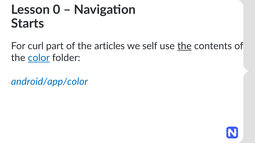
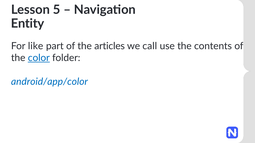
0: 0 -> 5
Starts: Starts -> Entity
curl: curl -> like
self: self -> call
the at (184, 46) underline: present -> none
